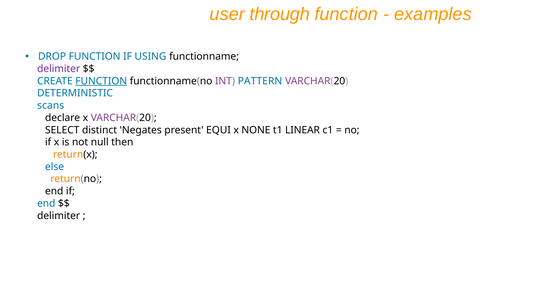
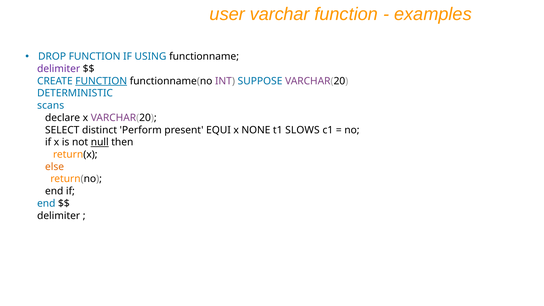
through: through -> varchar
PATTERN: PATTERN -> SUPPOSE
Negates: Negates -> Perform
LINEAR: LINEAR -> SLOWS
null underline: none -> present
else colour: blue -> orange
